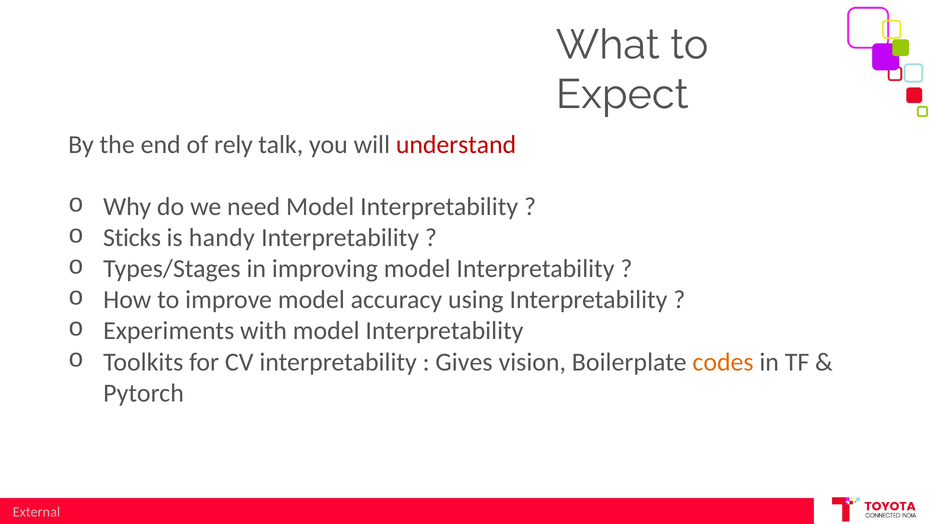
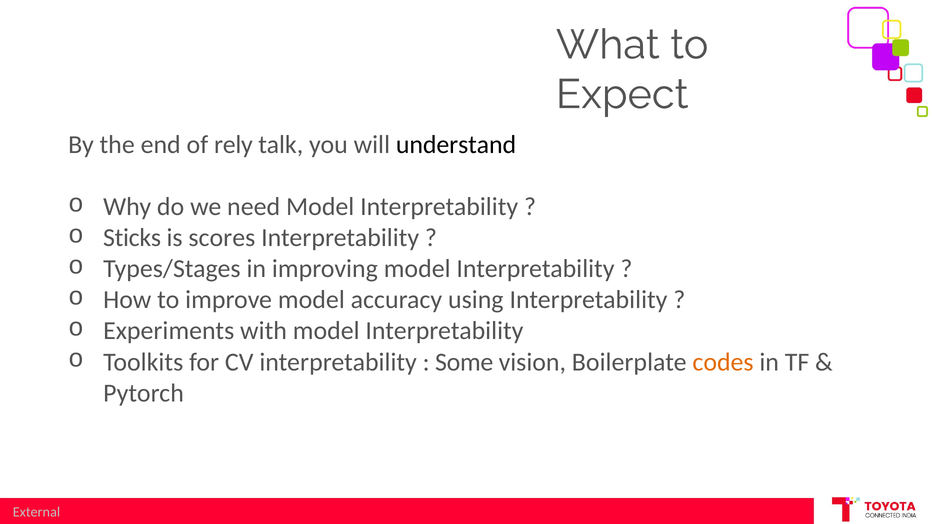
understand colour: red -> black
handy: handy -> scores
Gives: Gives -> Some
